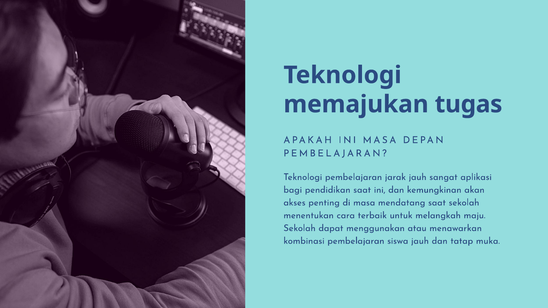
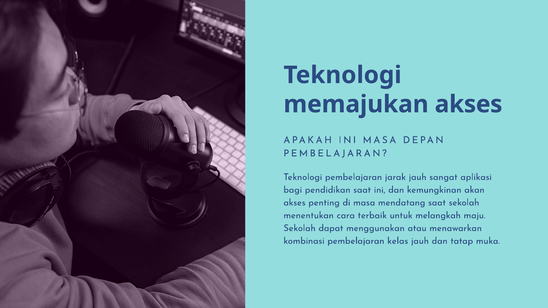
memajukan tugas: tugas -> akses
siswa: siswa -> kelas
